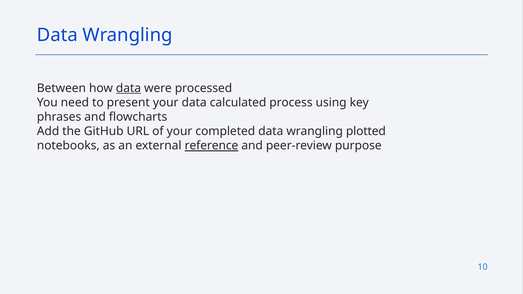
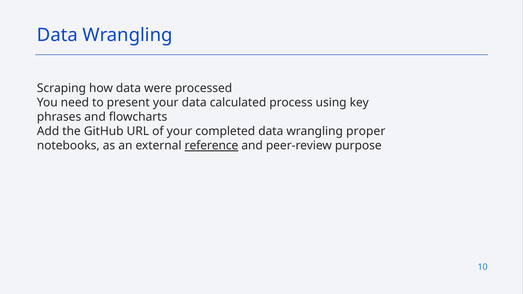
Between: Between -> Scraping
data at (128, 88) underline: present -> none
plotted: plotted -> proper
